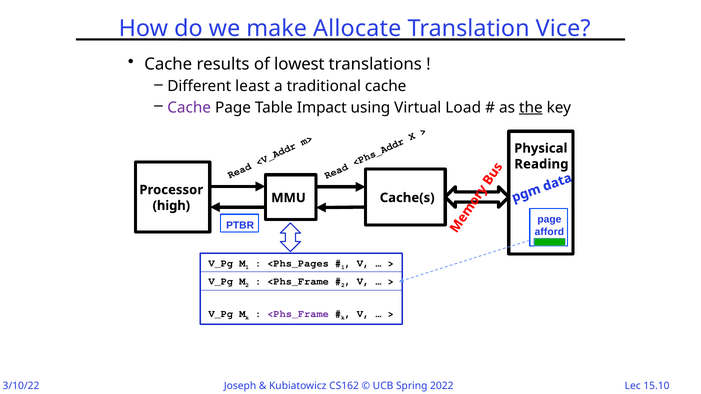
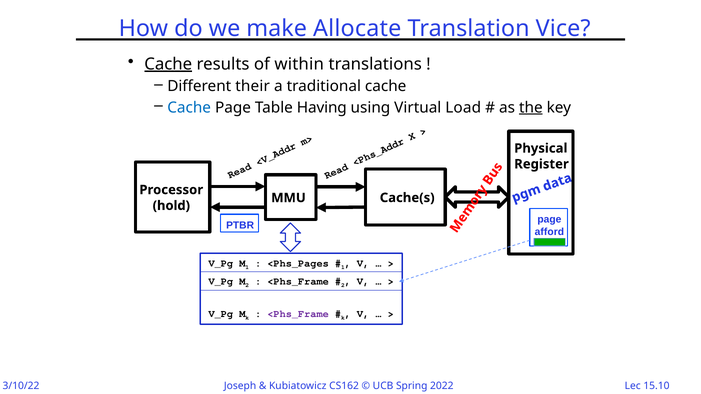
Cache at (168, 64) underline: none -> present
lowest: lowest -> within
least: least -> their
Cache at (189, 108) colour: purple -> blue
Impact: Impact -> Having
Reading: Reading -> Register
high: high -> hold
